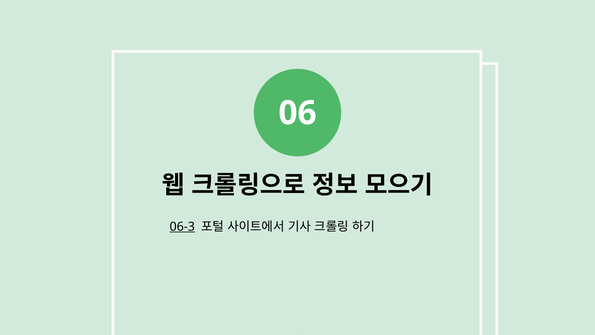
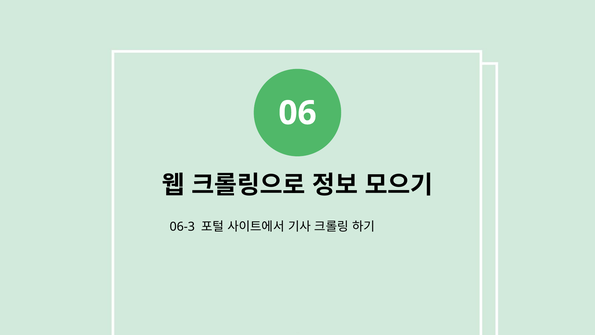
06-3 underline: present -> none
